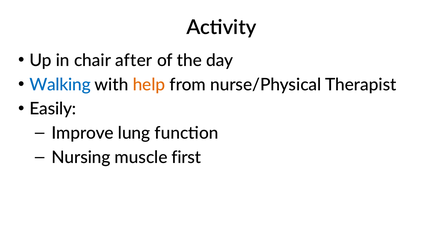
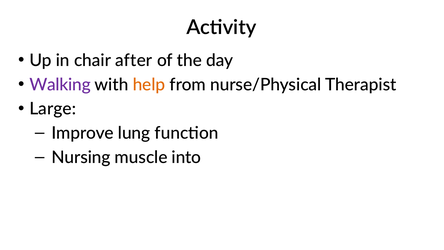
Walking colour: blue -> purple
Easily: Easily -> Large
first: first -> into
